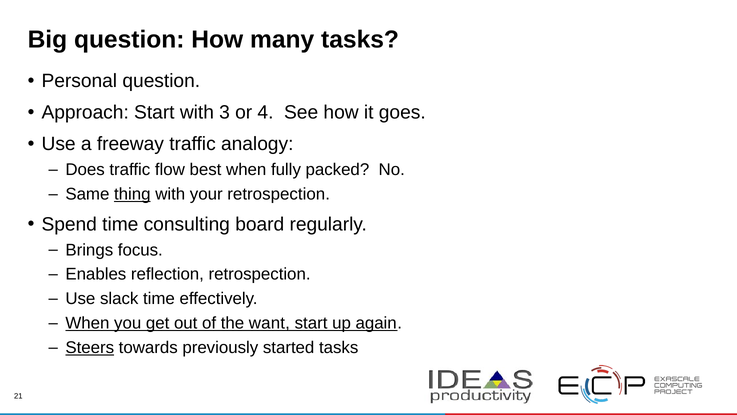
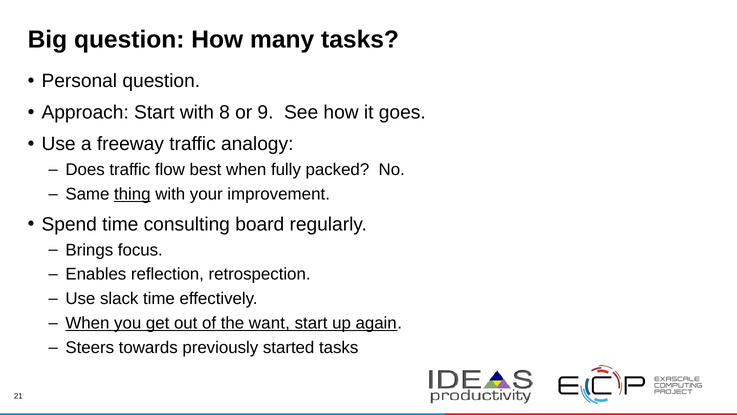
3: 3 -> 8
4: 4 -> 9
your retrospection: retrospection -> improvement
Steers underline: present -> none
